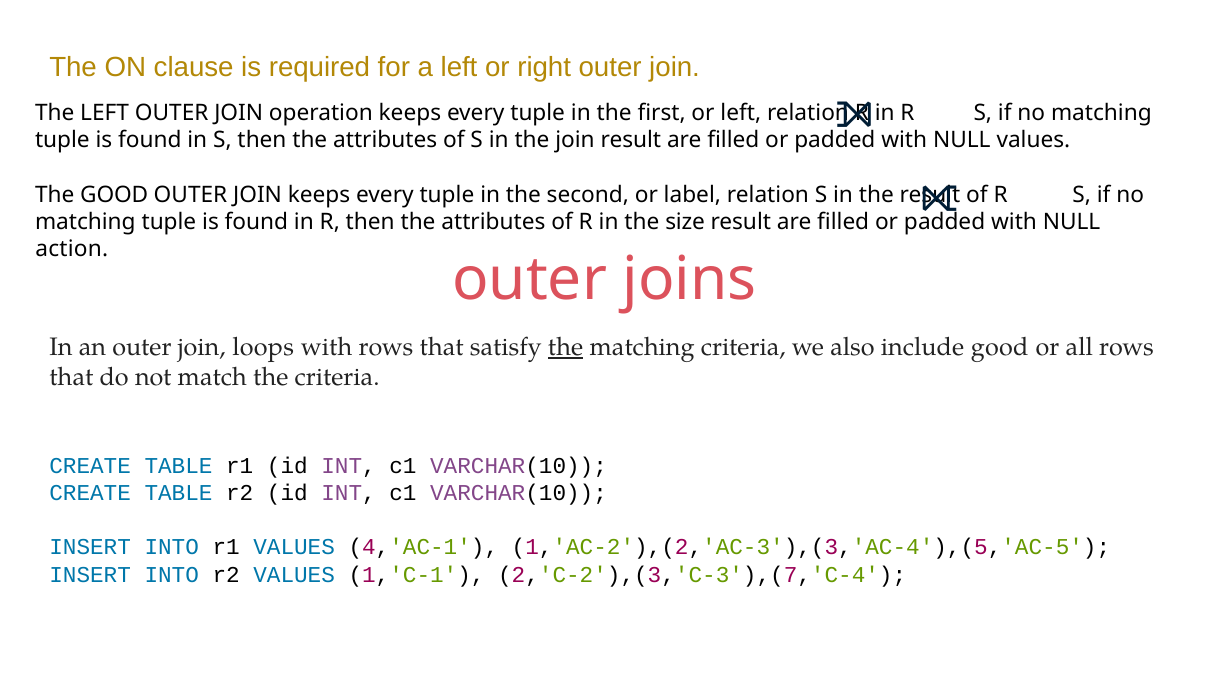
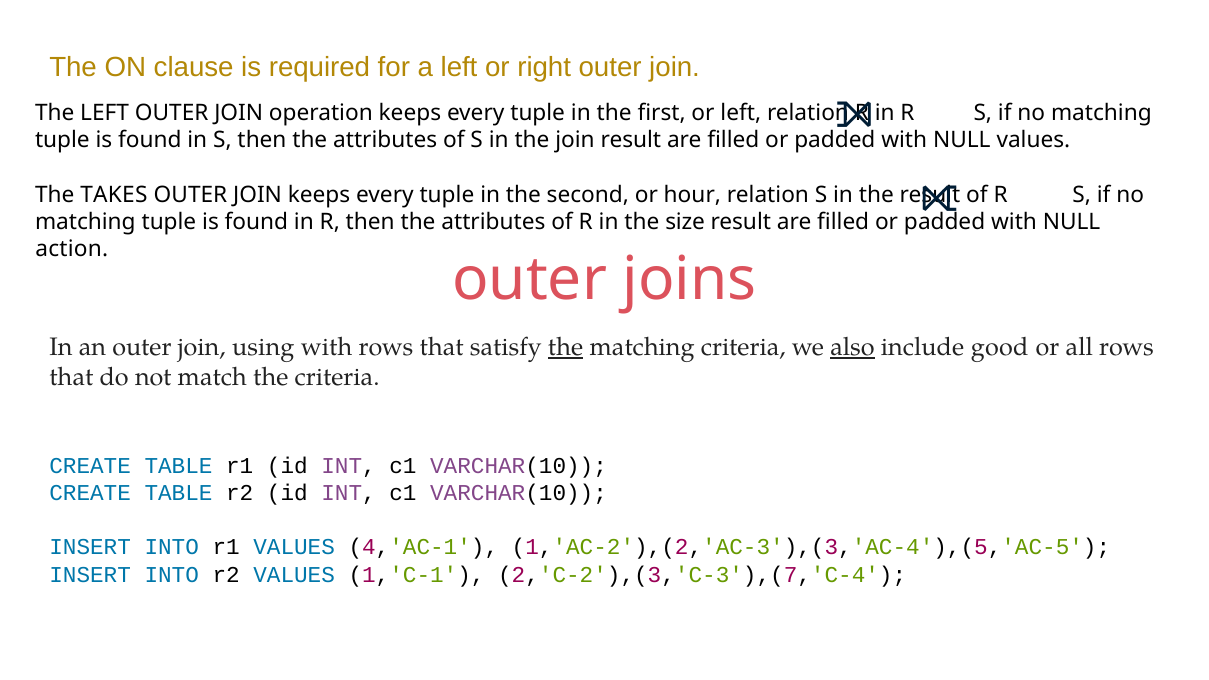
The GOOD: GOOD -> TAKES
label: label -> hour
loops: loops -> using
also underline: none -> present
